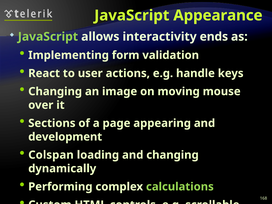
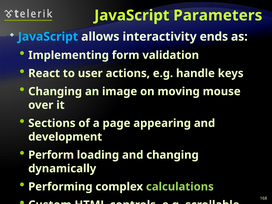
Appearance: Appearance -> Parameters
JavaScript at (48, 37) colour: light green -> light blue
Colspan: Colspan -> Perform
